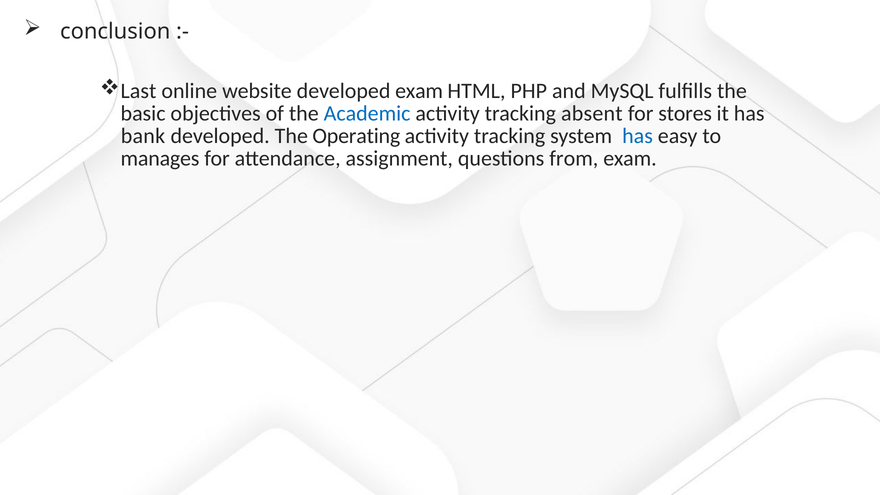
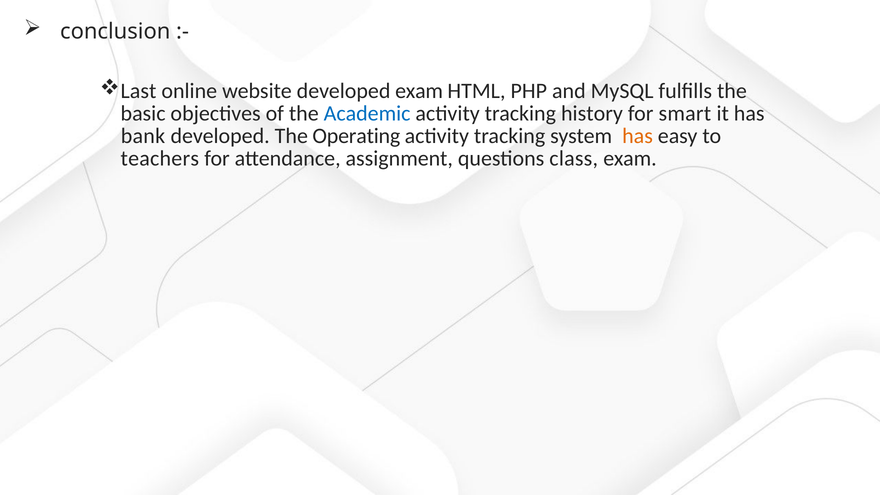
absent: absent -> history
stores: stores -> smart
has at (638, 136) colour: blue -> orange
manages: manages -> teachers
from: from -> class
